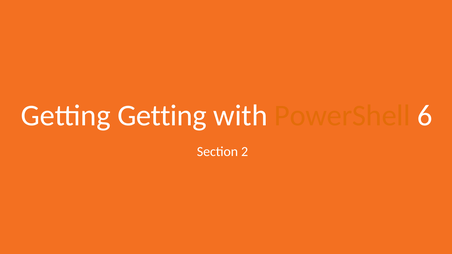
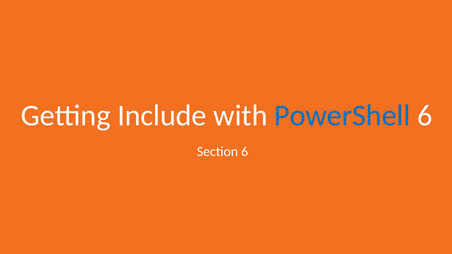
Getting Getting: Getting -> Include
PowerShell colour: orange -> blue
Section 2: 2 -> 6
